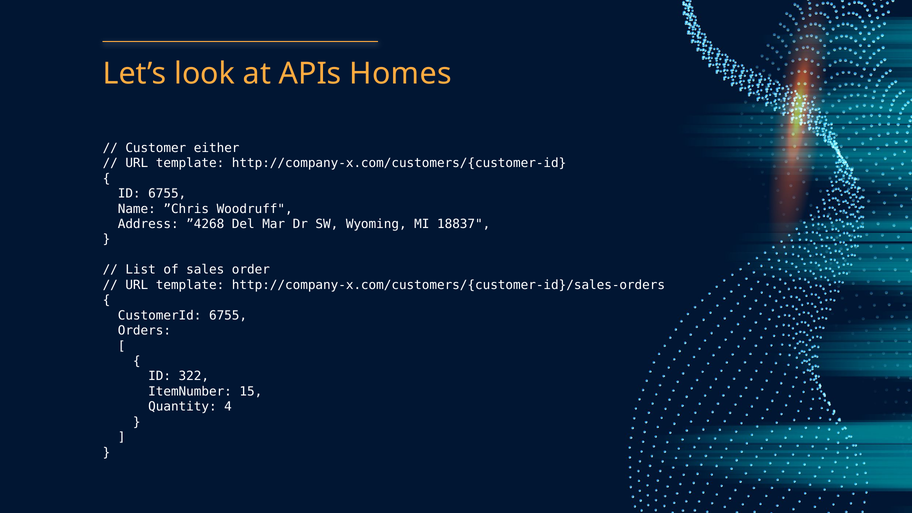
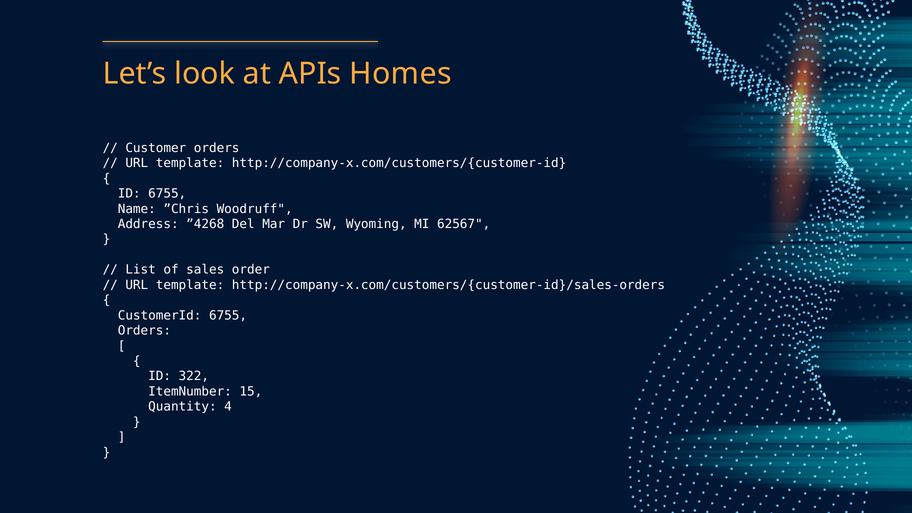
Customer either: either -> orders
18837: 18837 -> 62567
